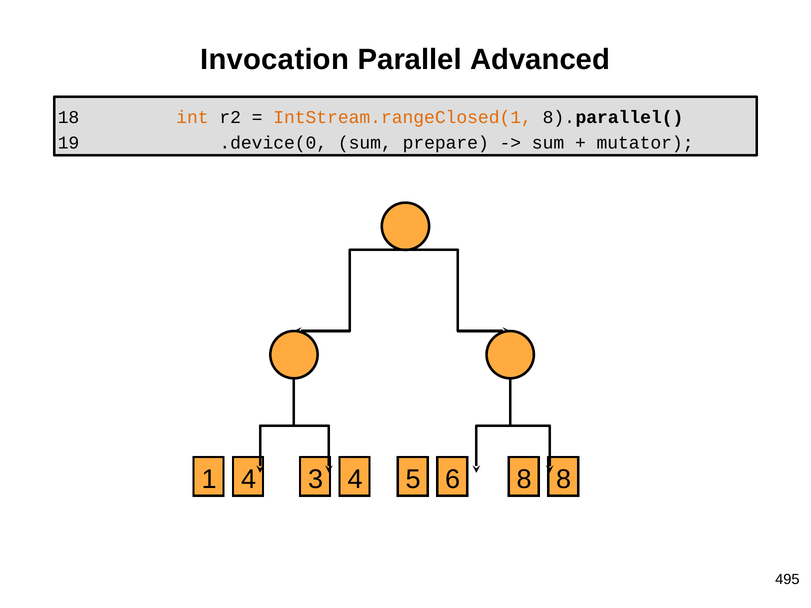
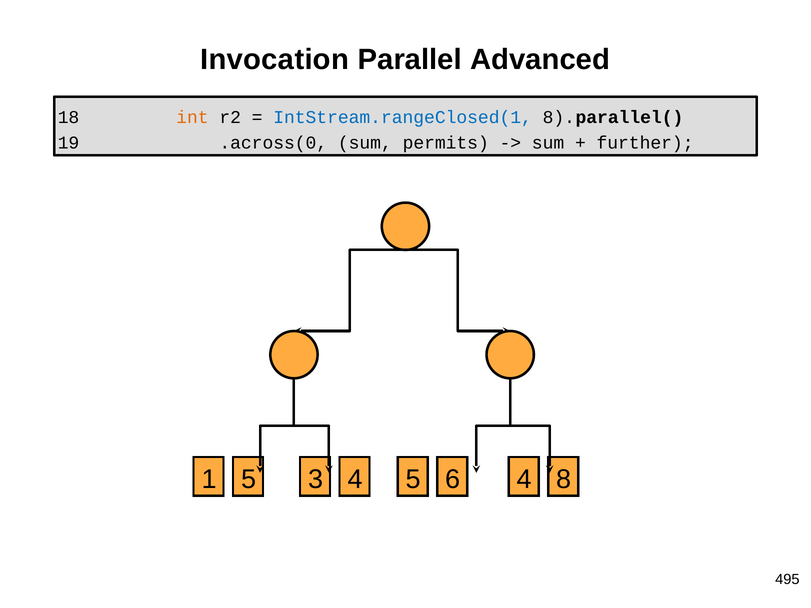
IntStream.rangeClosed(1 colour: orange -> blue
.device(0: .device(0 -> .across(0
prepare: prepare -> permits
mutator: mutator -> further
1 4: 4 -> 5
6 8: 8 -> 4
